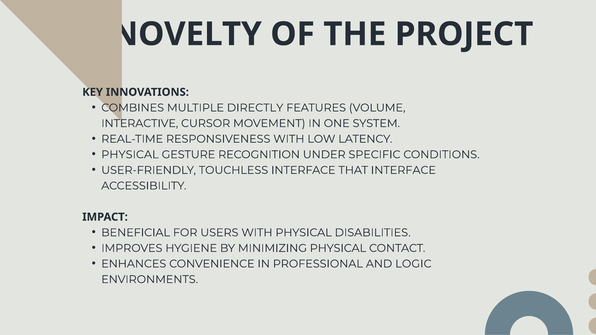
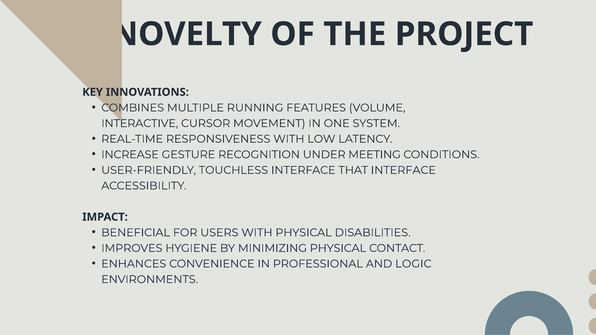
DIRECTLY: DIRECTLY -> RUNNING
PHYSICAL at (130, 155): PHYSICAL -> INCREASE
SPECIFIC: SPECIFIC -> MEETING
